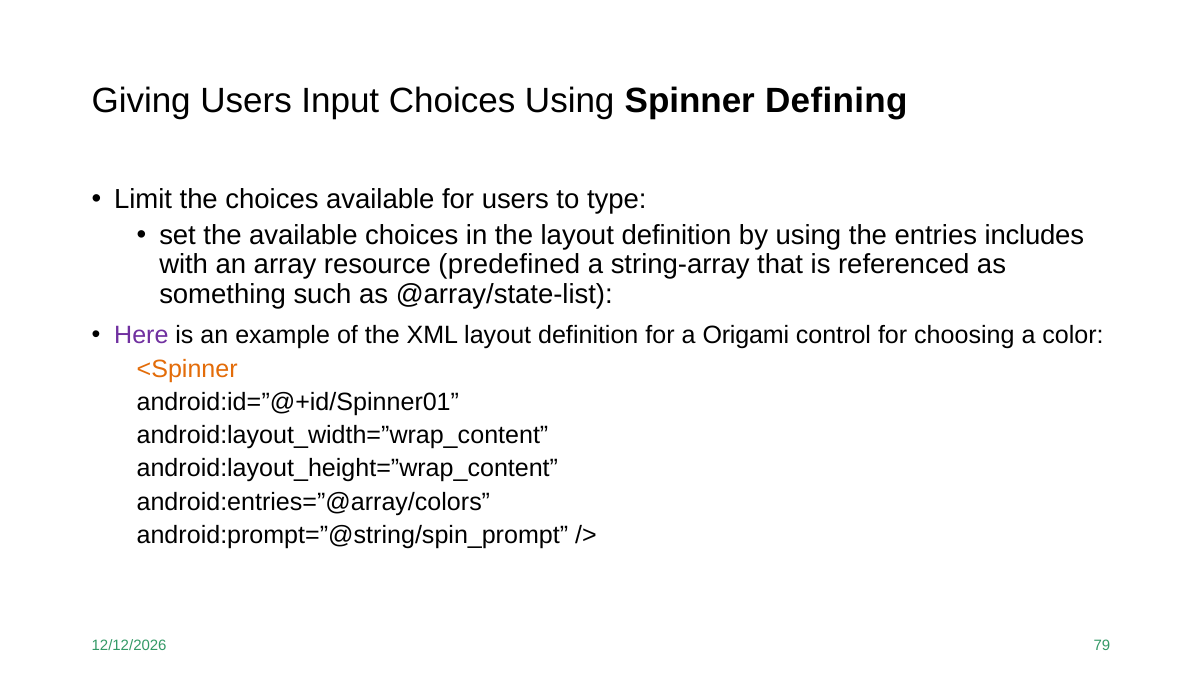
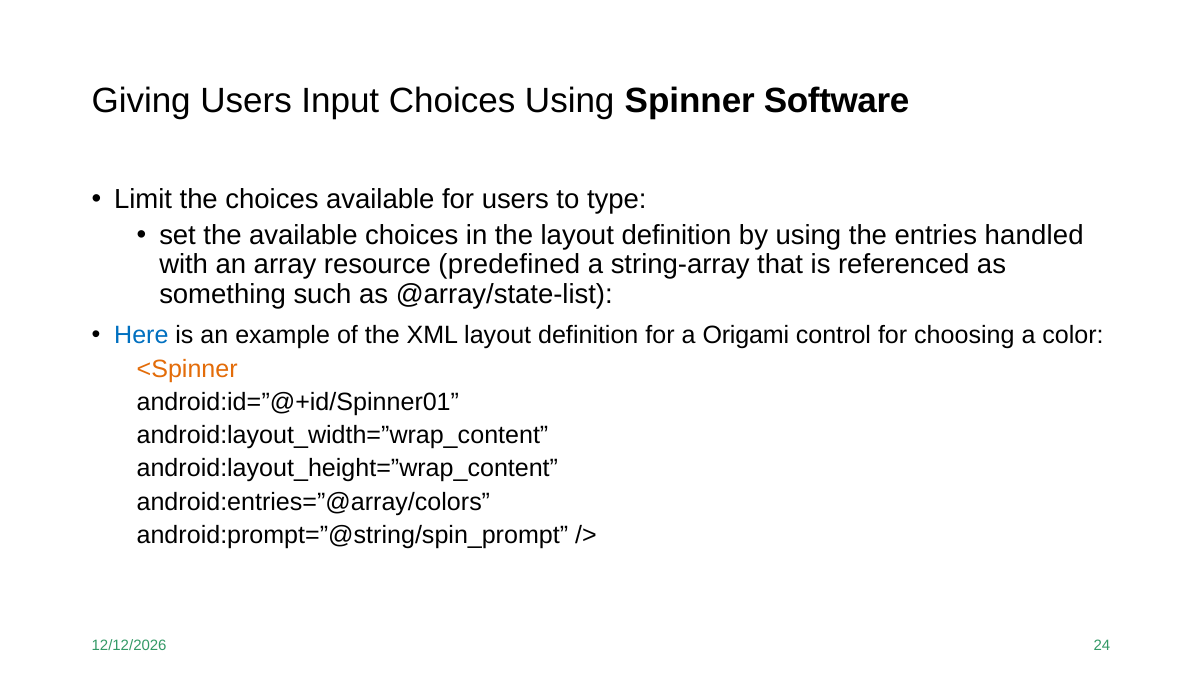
Defining: Defining -> Software
includes: includes -> handled
Here colour: purple -> blue
79: 79 -> 24
